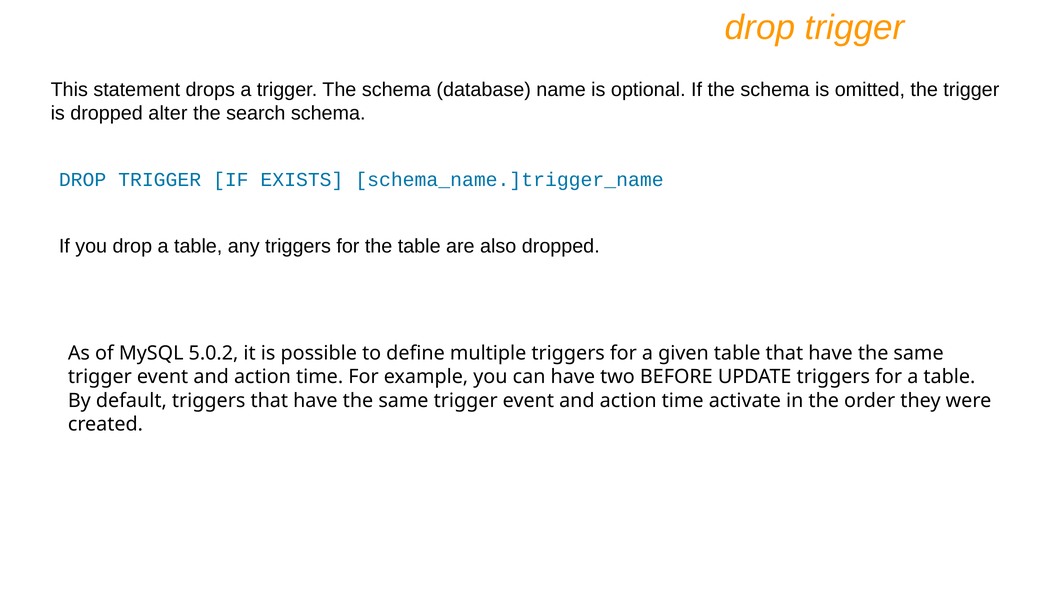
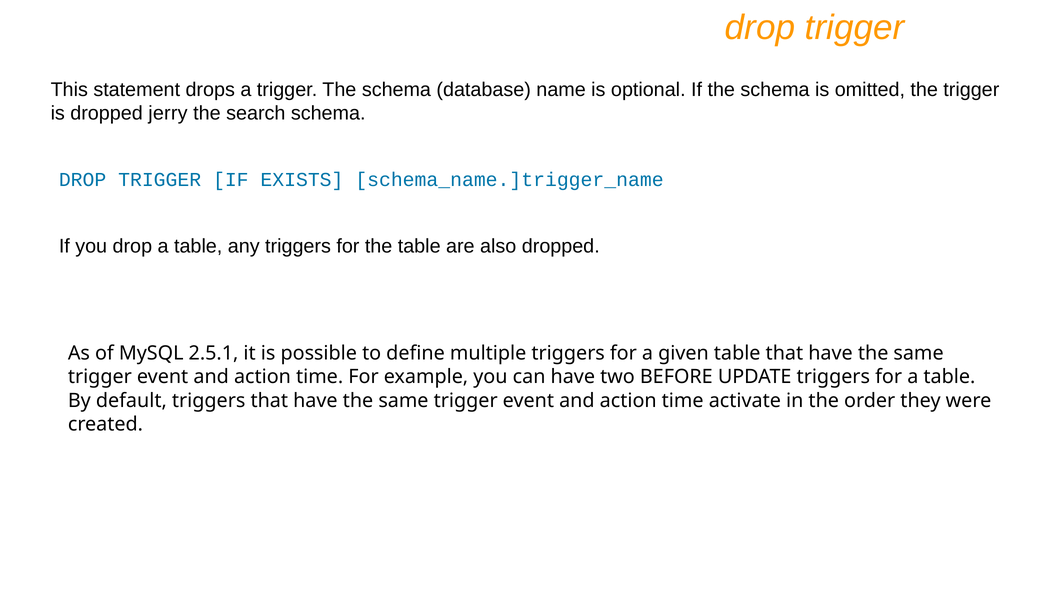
alter: alter -> jerry
5.0.2: 5.0.2 -> 2.5.1
